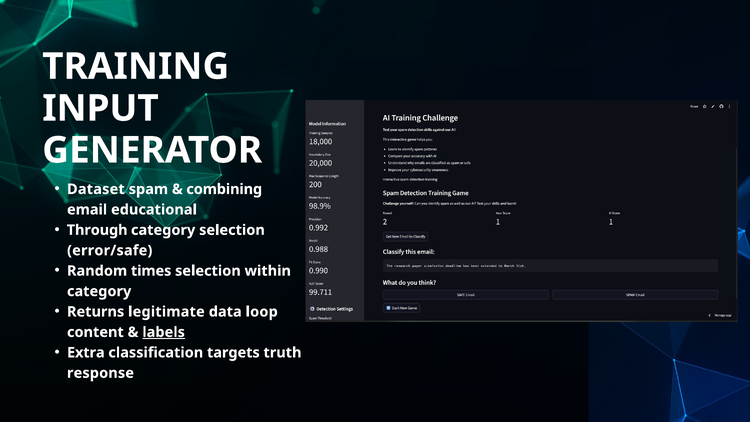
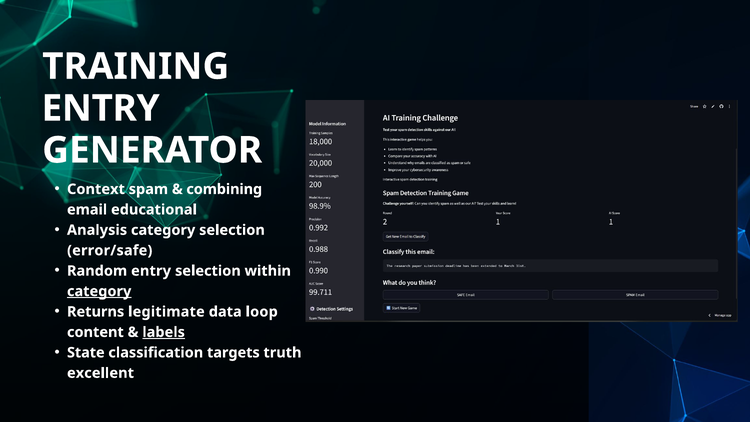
INPUT at (100, 108): INPUT -> ENTRY
Dataset: Dataset -> Context
Through: Through -> Analysis
Random times: times -> entry
category at (99, 291) underline: none -> present
Extra: Extra -> State
response: response -> excellent
